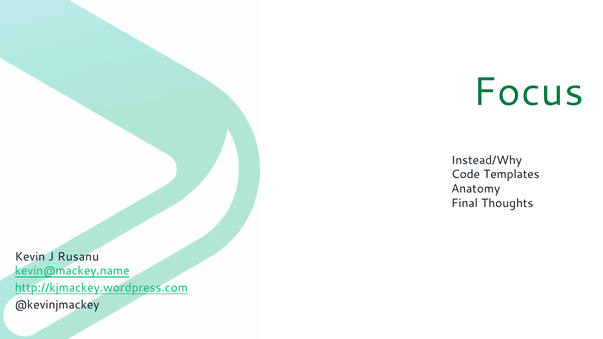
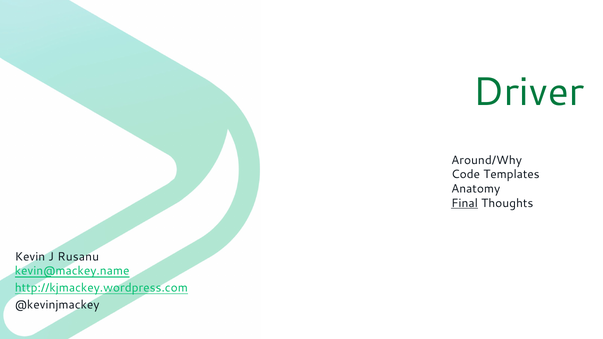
Focus: Focus -> Driver
Instead/Why: Instead/Why -> Around/Why
Final underline: none -> present
